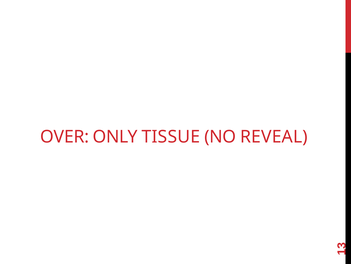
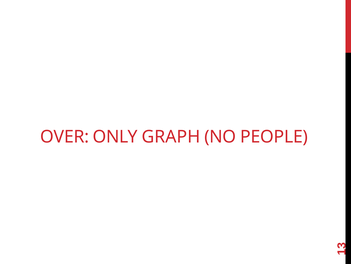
TISSUE: TISSUE -> GRAPH
REVEAL: REVEAL -> PEOPLE
